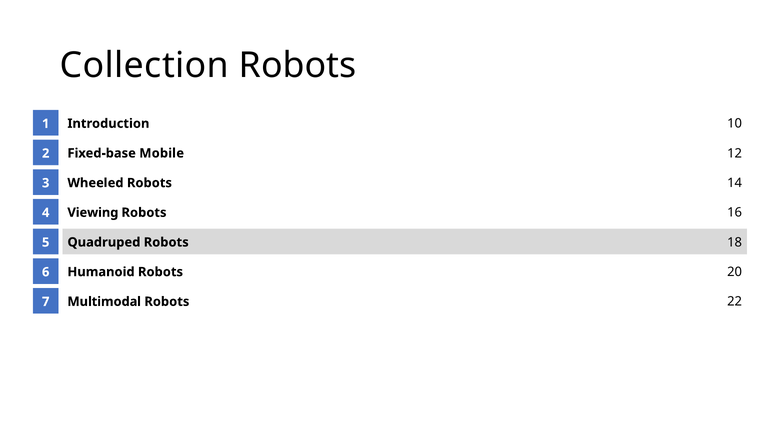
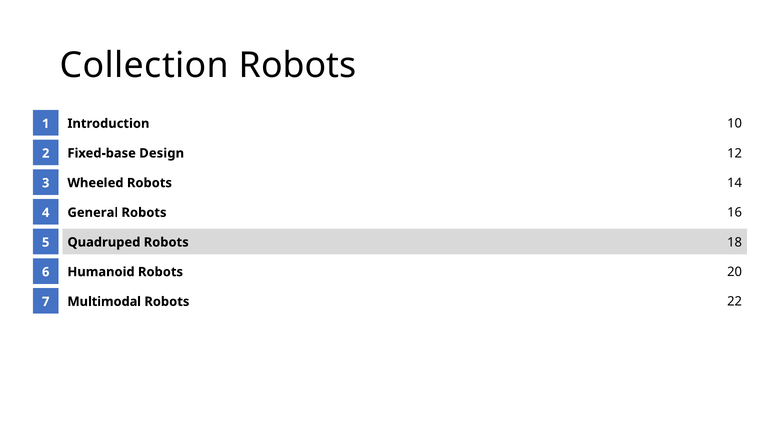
Mobile: Mobile -> Design
Viewing: Viewing -> General
